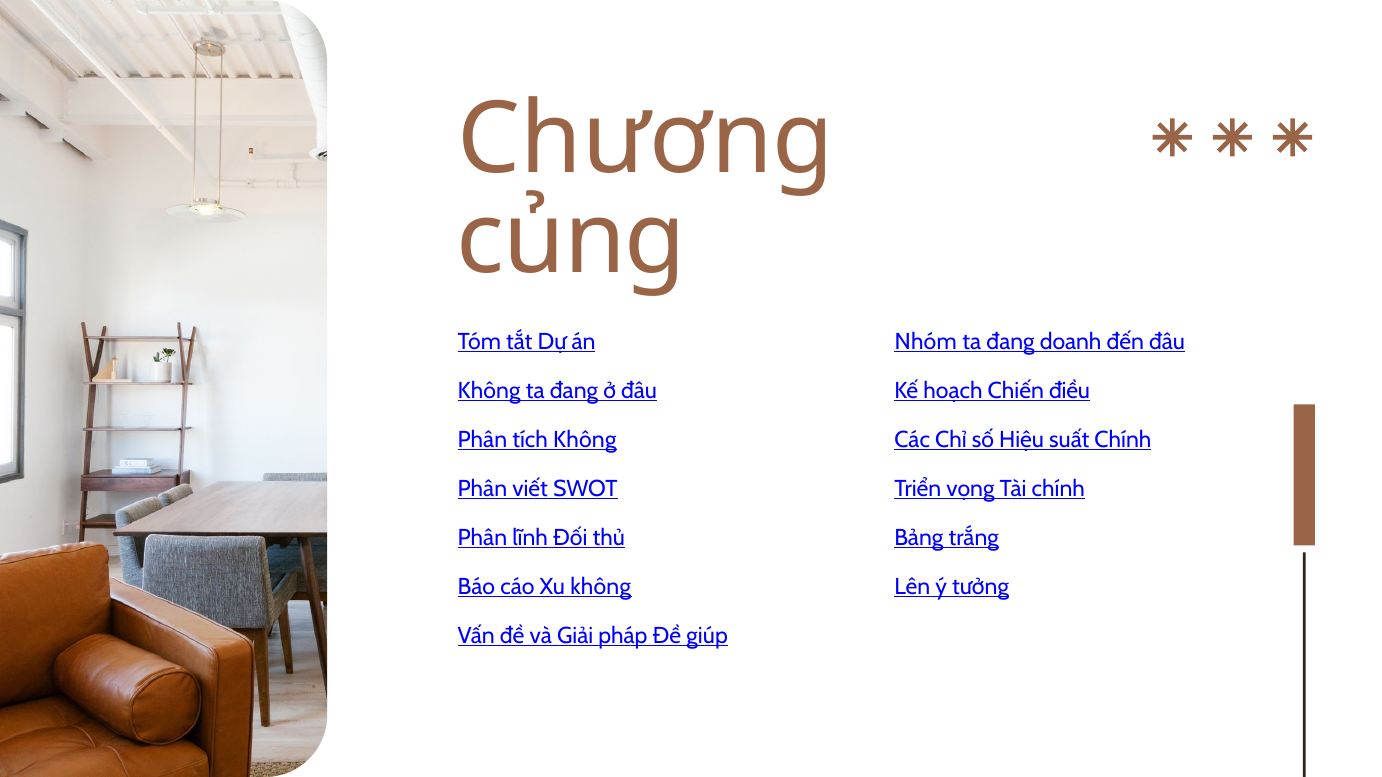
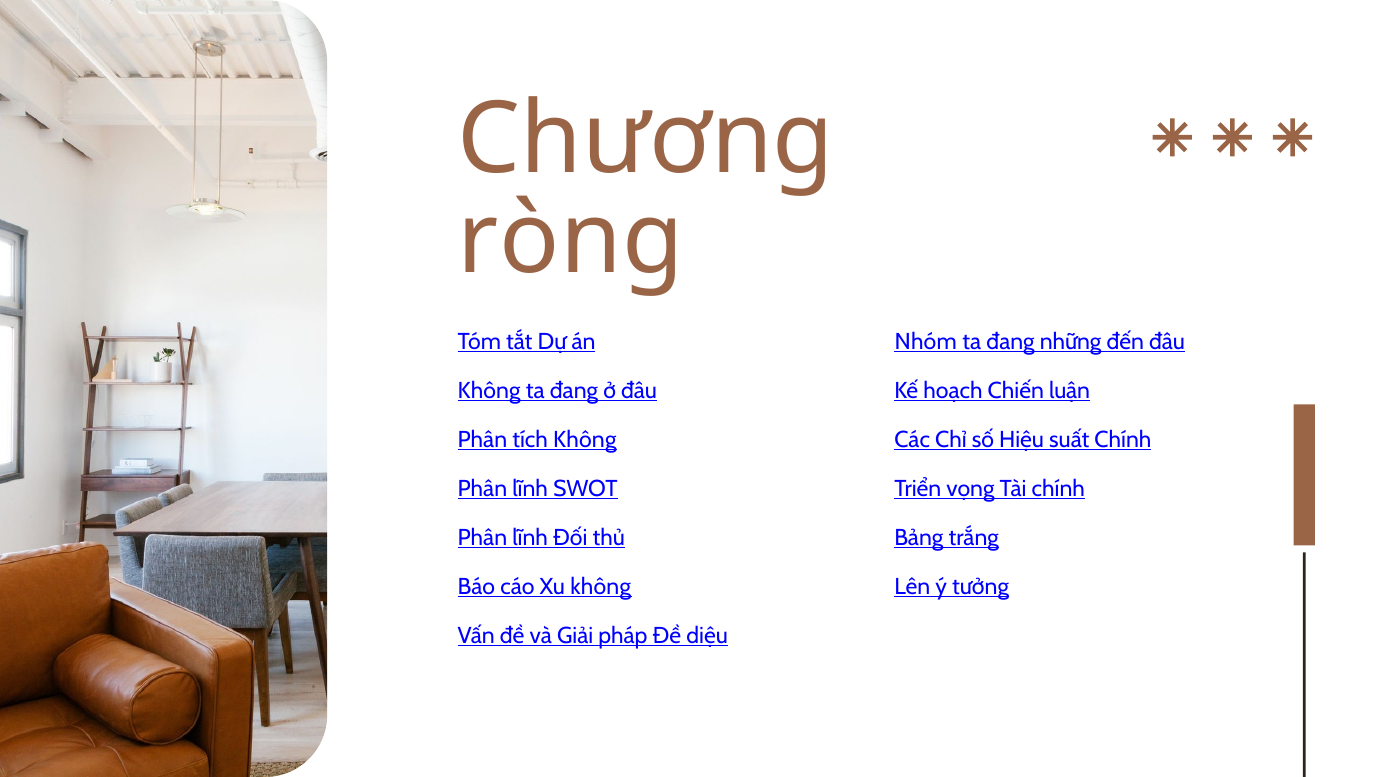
củng: củng -> ròng
doanh: doanh -> những
điều: điều -> luận
viết at (530, 489): viết -> lĩnh
giúp: giúp -> diệu
